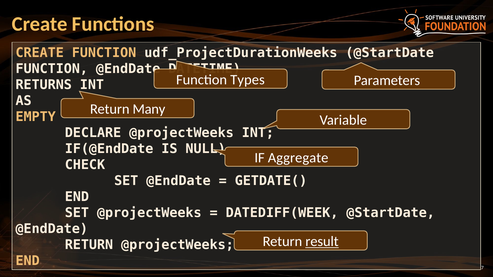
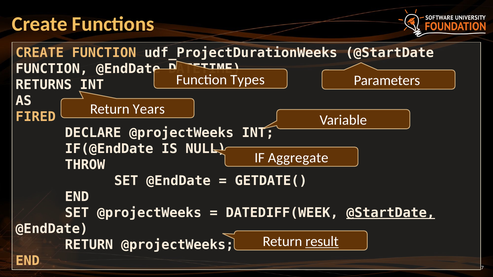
Many: Many -> Years
EMPTY: EMPTY -> FIRED
CHECK: CHECK -> THROW
@StartDate at (391, 213) underline: none -> present
